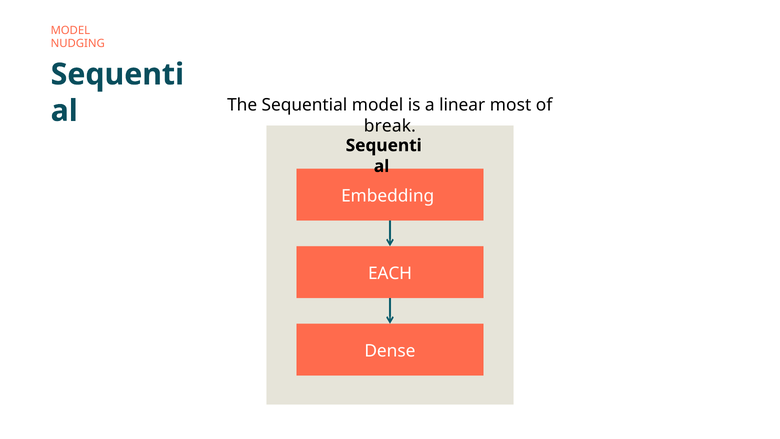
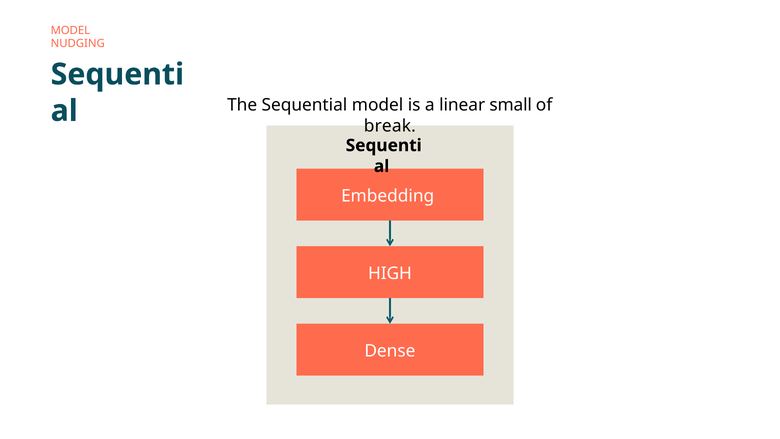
most: most -> small
EACH: EACH -> HIGH
